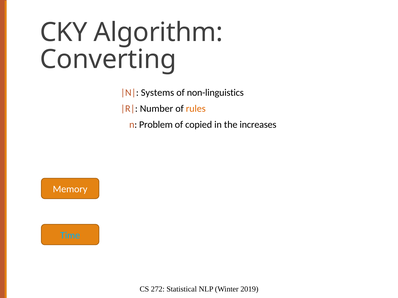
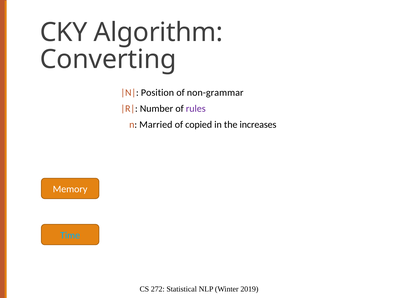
Systems: Systems -> Position
non-linguistics: non-linguistics -> non-grammar
rules colour: orange -> purple
Problem: Problem -> Married
